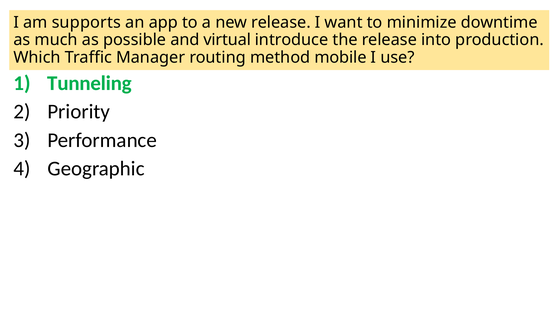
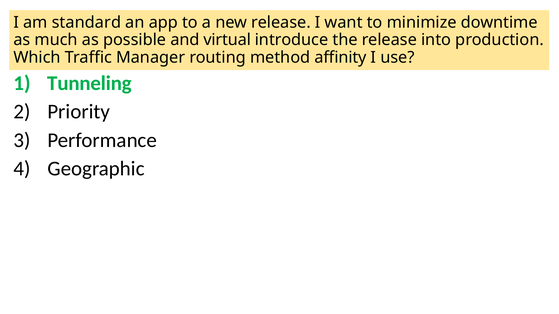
supports: supports -> standard
mobile: mobile -> affinity
